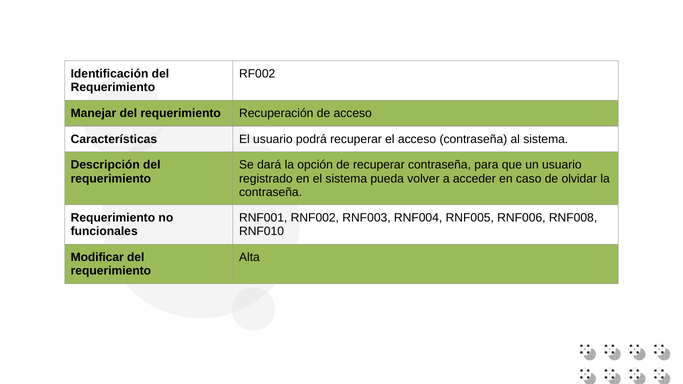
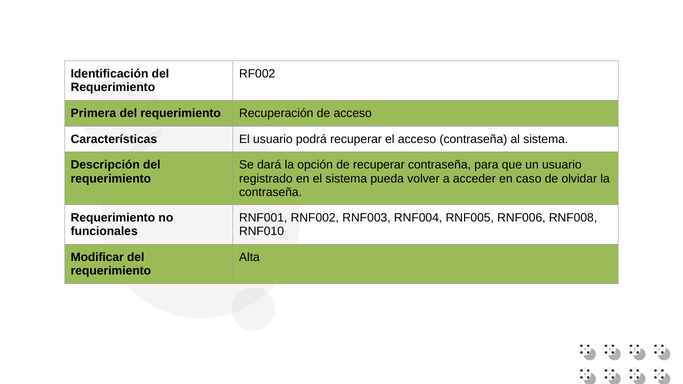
Manejar: Manejar -> Primera
